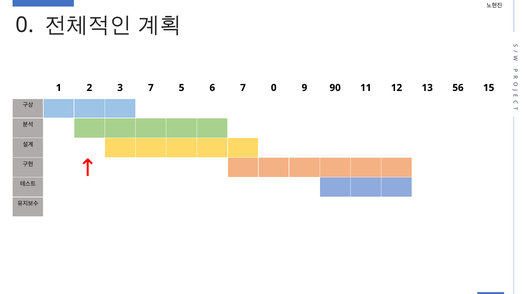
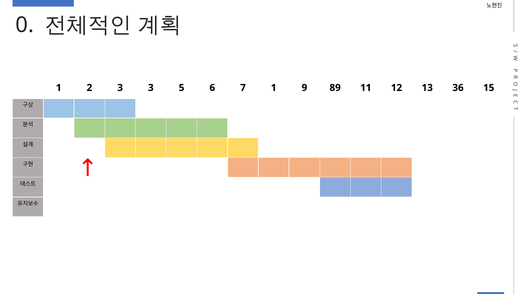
3 7: 7 -> 3
7 0: 0 -> 1
90: 90 -> 89
56: 56 -> 36
